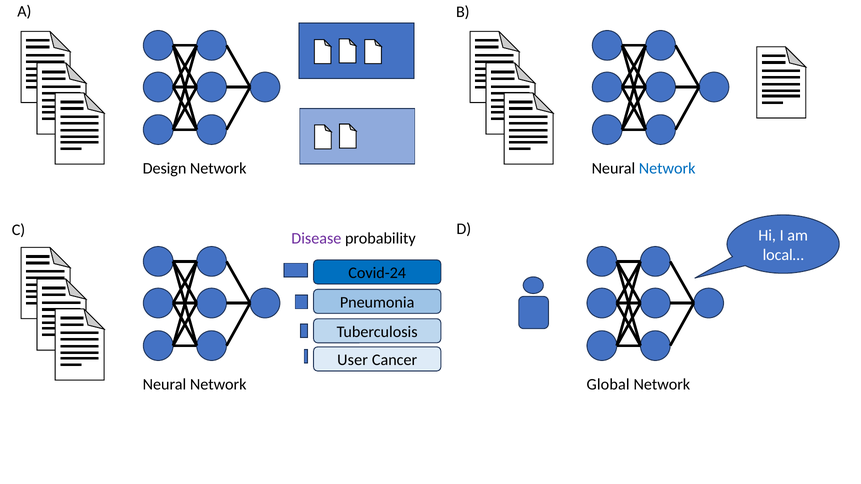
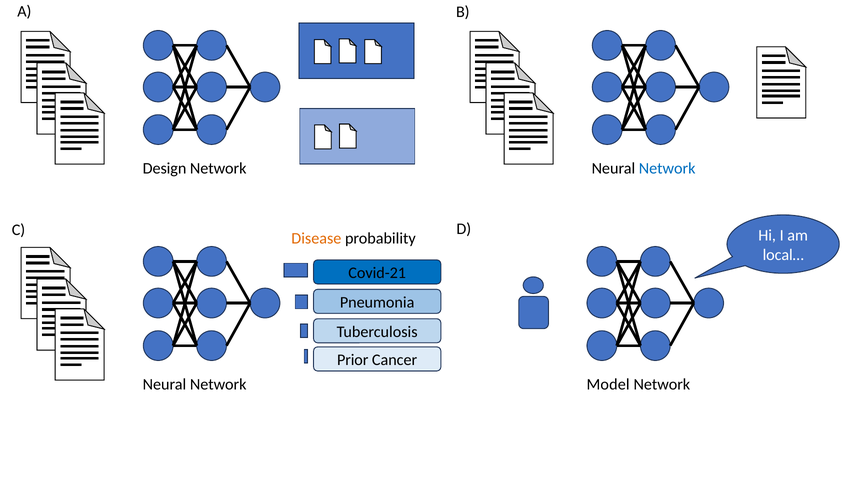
Disease colour: purple -> orange
Covid-24: Covid-24 -> Covid-21
User: User -> Prior
Global: Global -> Model
